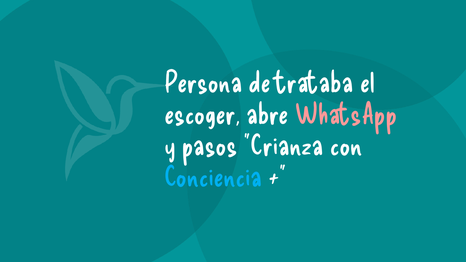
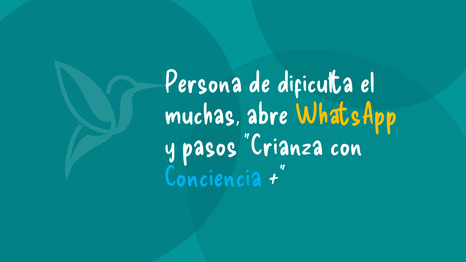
trataba: trataba -> dificulta
escoger: escoger -> muchas
WhatsApp colour: pink -> yellow
